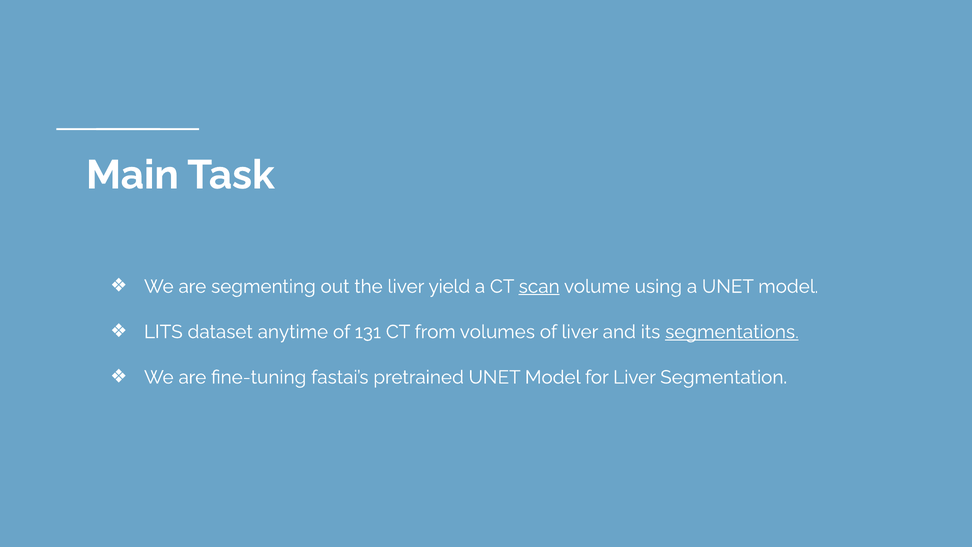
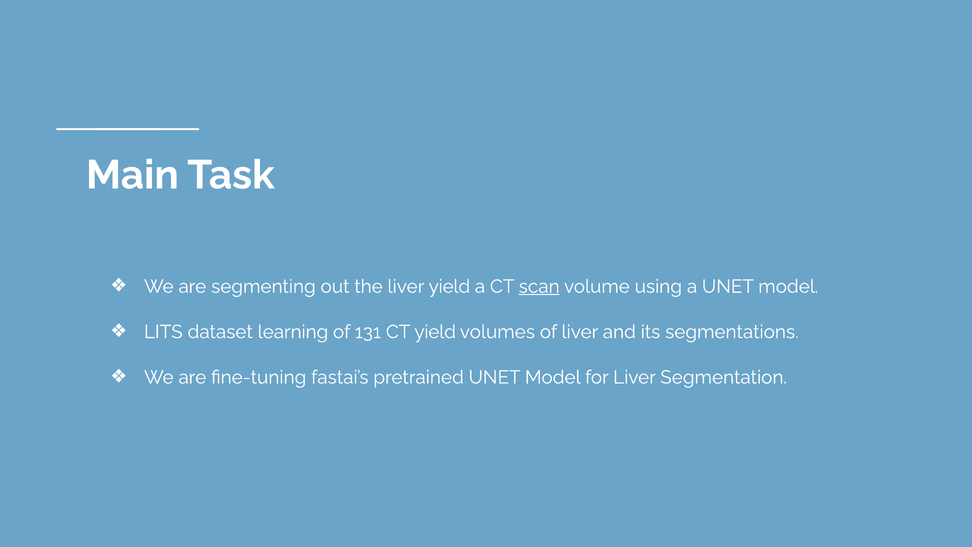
anytime: anytime -> learning
CT from: from -> yield
segmentations underline: present -> none
